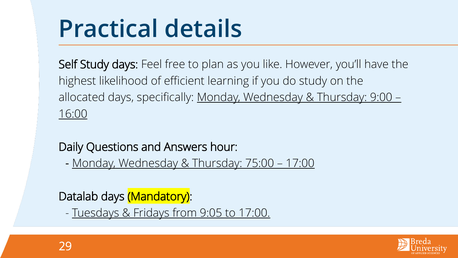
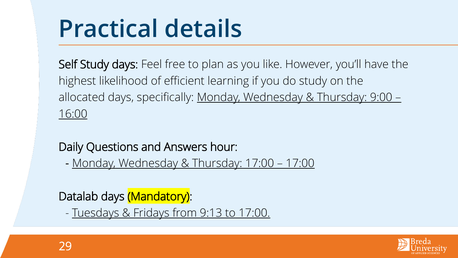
Thursday 75:00: 75:00 -> 17:00
9:05: 9:05 -> 9:13
